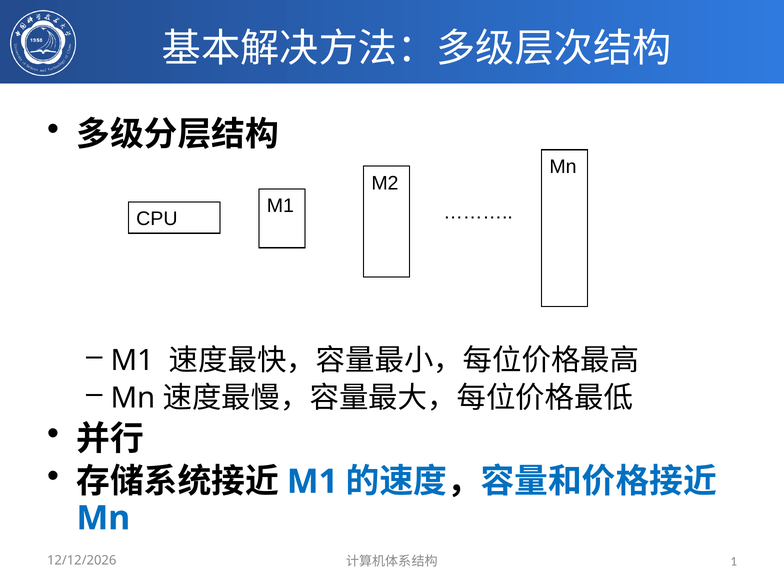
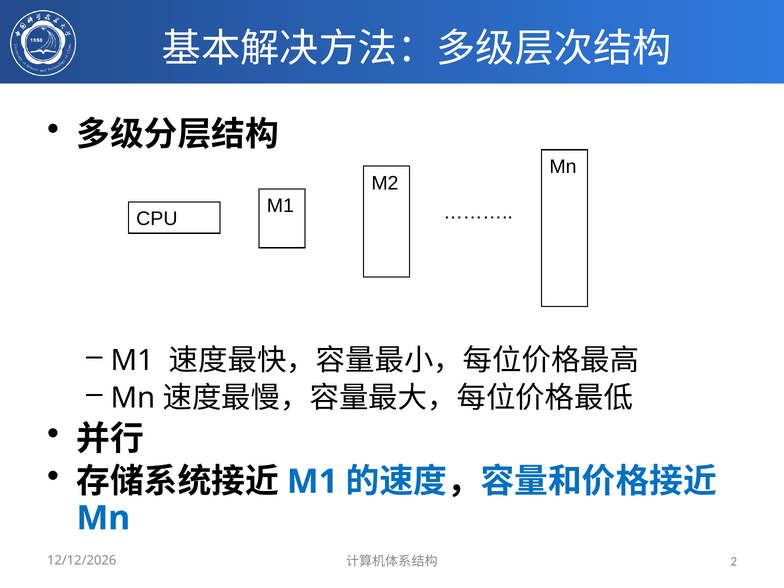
1: 1 -> 2
